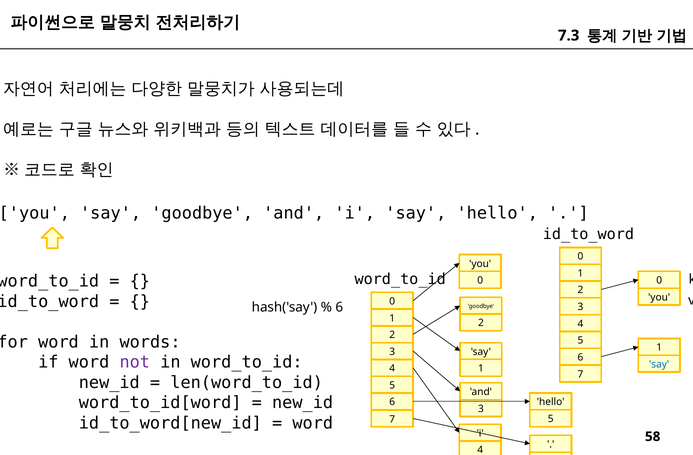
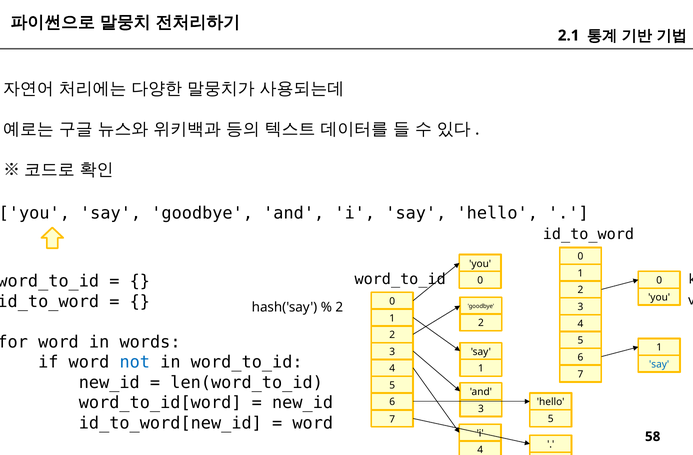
7.3: 7.3 -> 2.1
6 at (339, 307): 6 -> 2
not colour: purple -> blue
